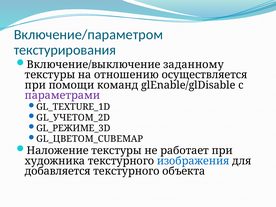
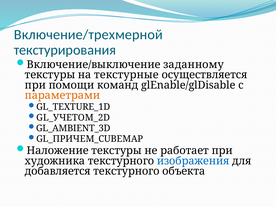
Включение/параметром: Включение/параметром -> Включение/трехмерной
отношению: отношению -> текстурные
параметрами colour: purple -> orange
GL_РЕЖИМЕ_3D: GL_РЕЖИМЕ_3D -> GL_AMBIENT_3D
GL_ЦВЕТОМ_CUBEMAP: GL_ЦВЕТОМ_CUBEMAP -> GL_ПРИЧЕМ_CUBEMAP
